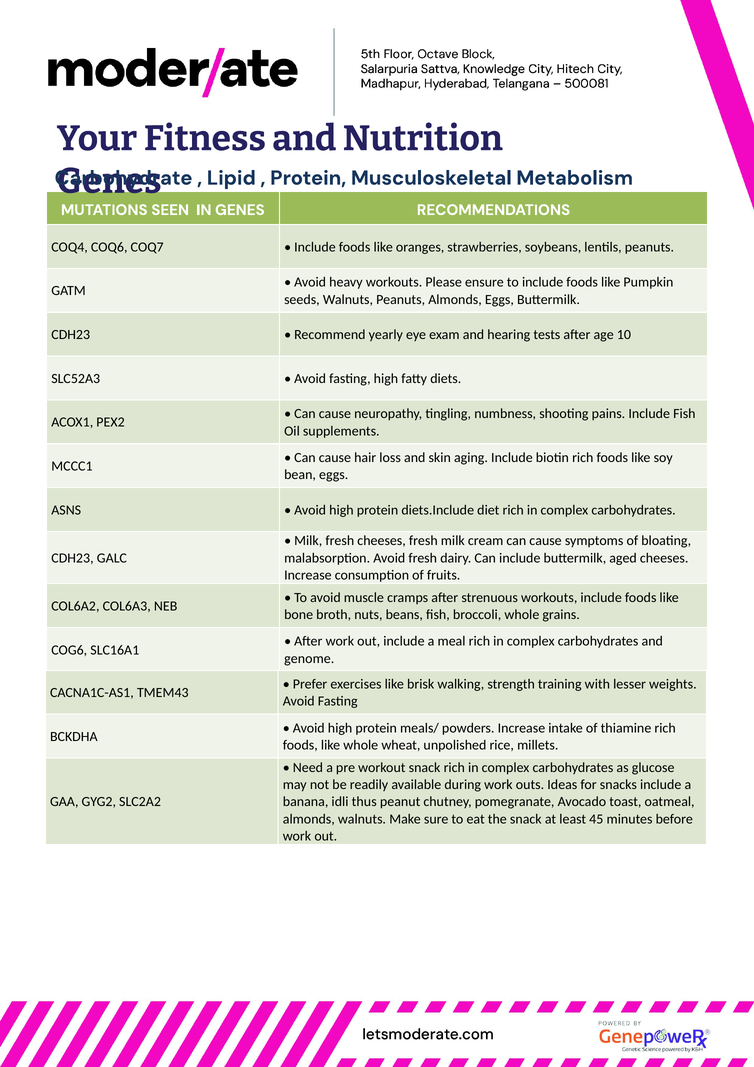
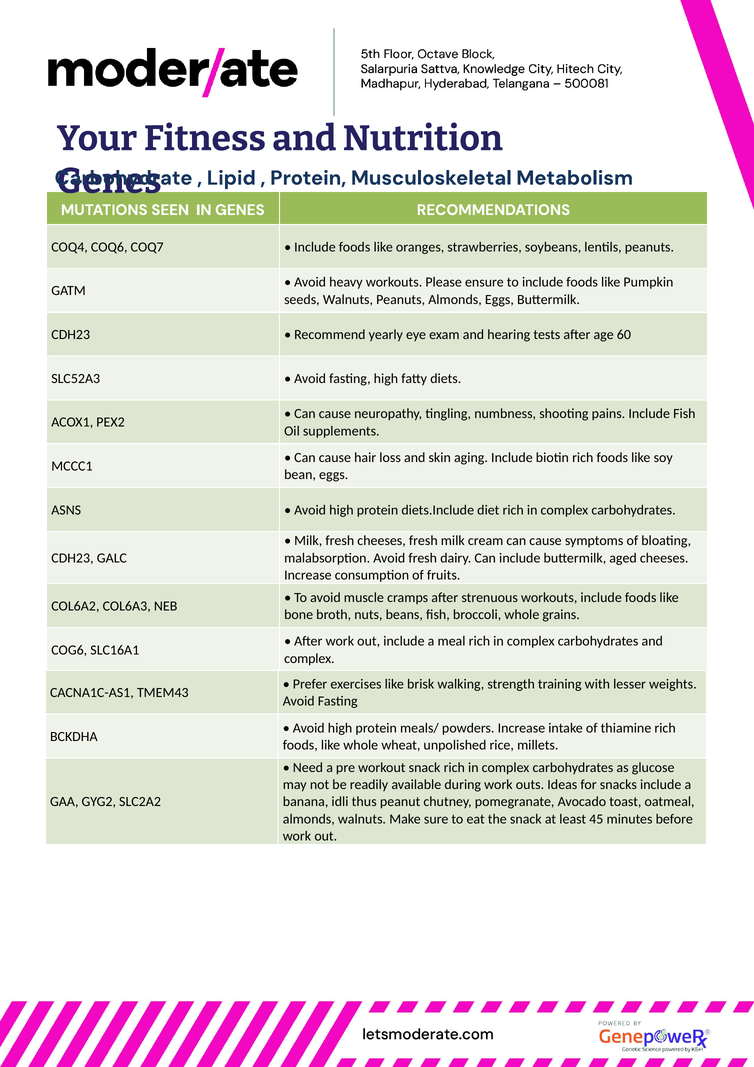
10: 10 -> 60
genome at (309, 659): genome -> complex
